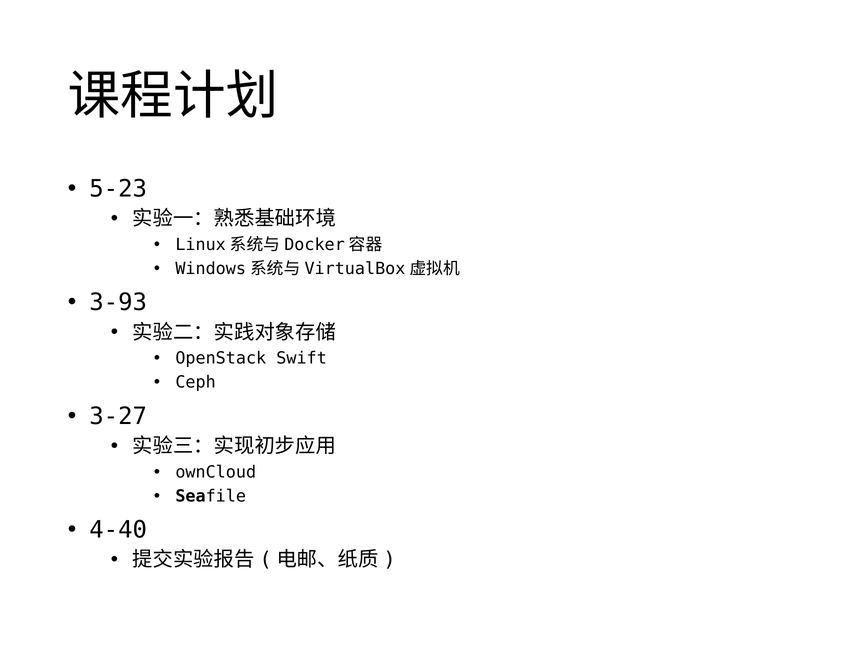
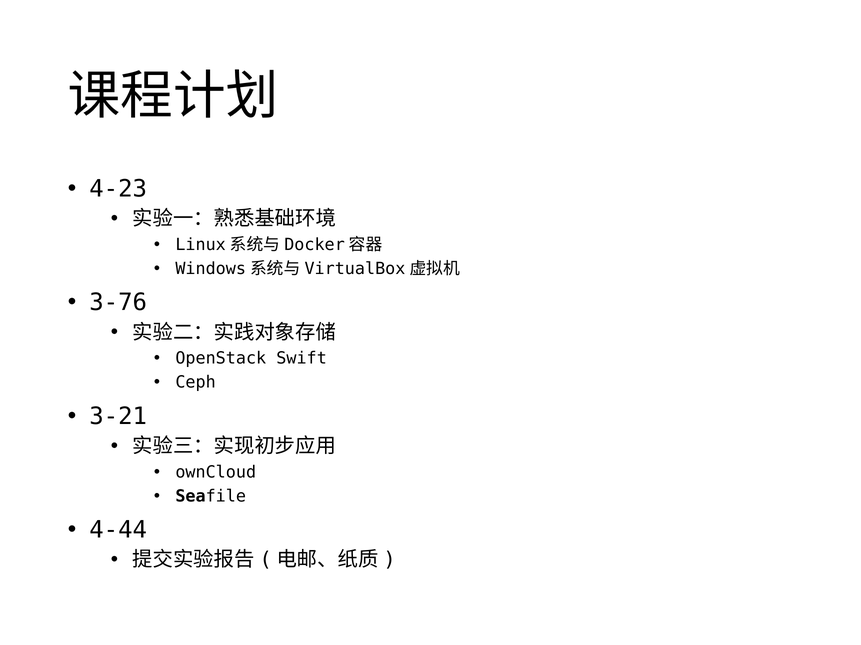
5-23: 5-23 -> 4-23
3-93: 3-93 -> 3-76
3-27: 3-27 -> 3-21
4-40: 4-40 -> 4-44
